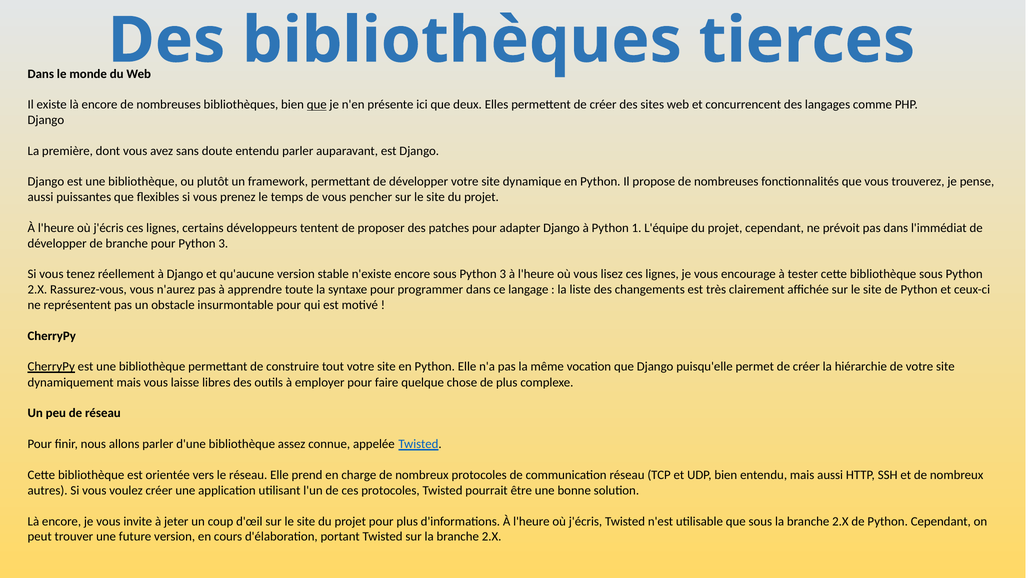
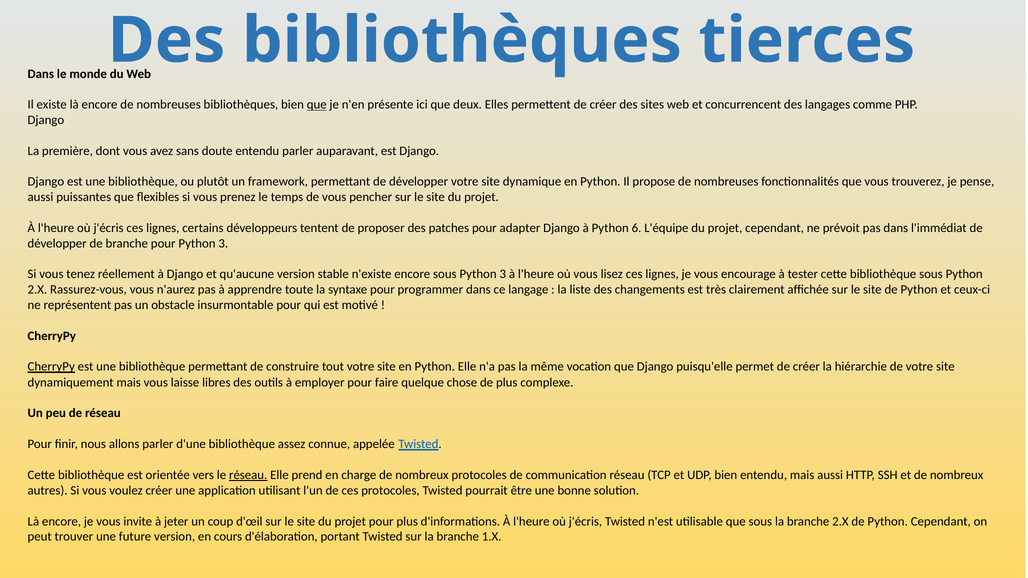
1: 1 -> 6
réseau at (248, 475) underline: none -> present
sur la branche 2.X: 2.X -> 1.X
